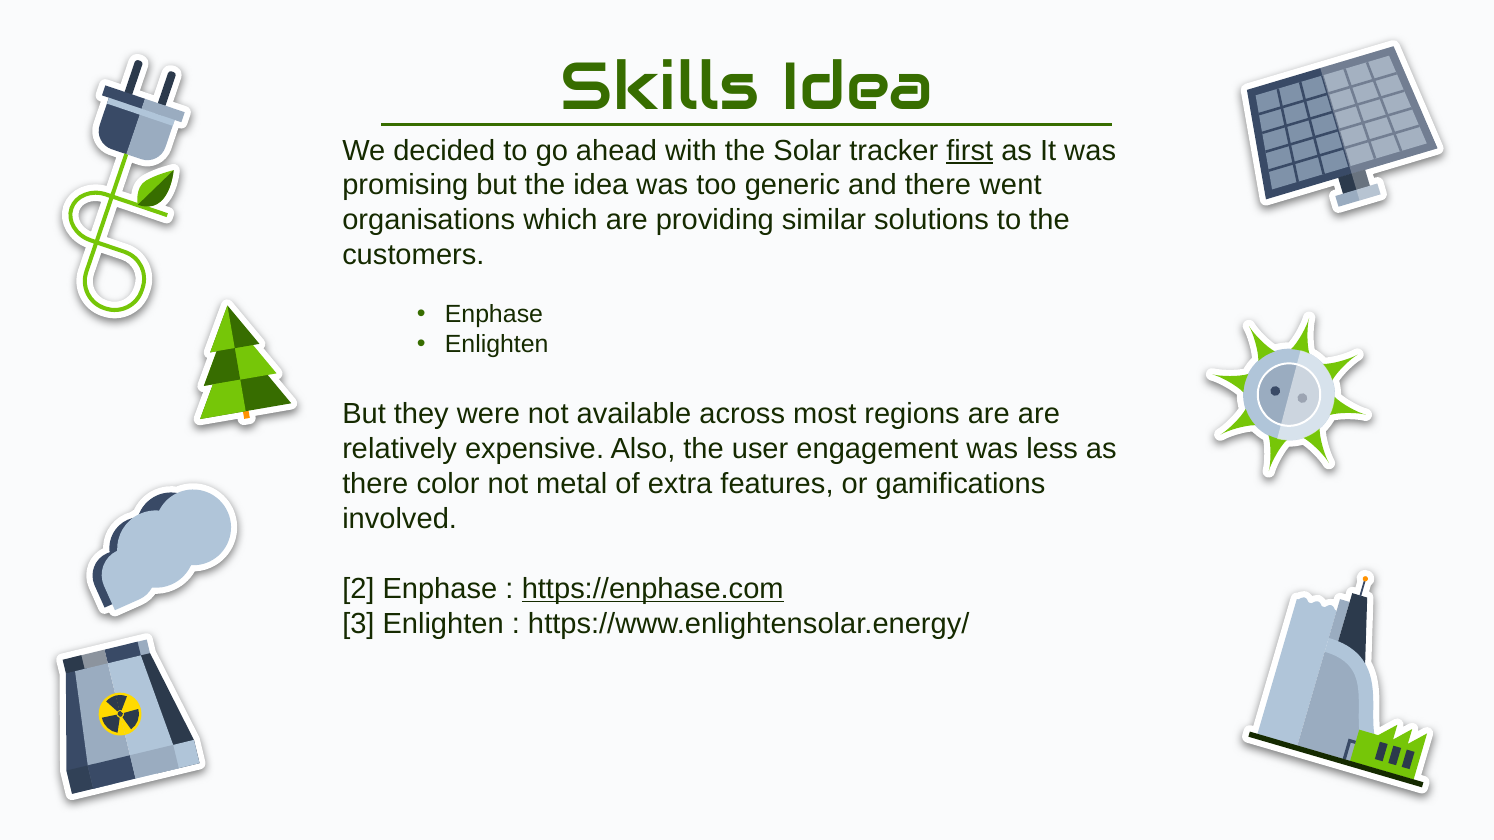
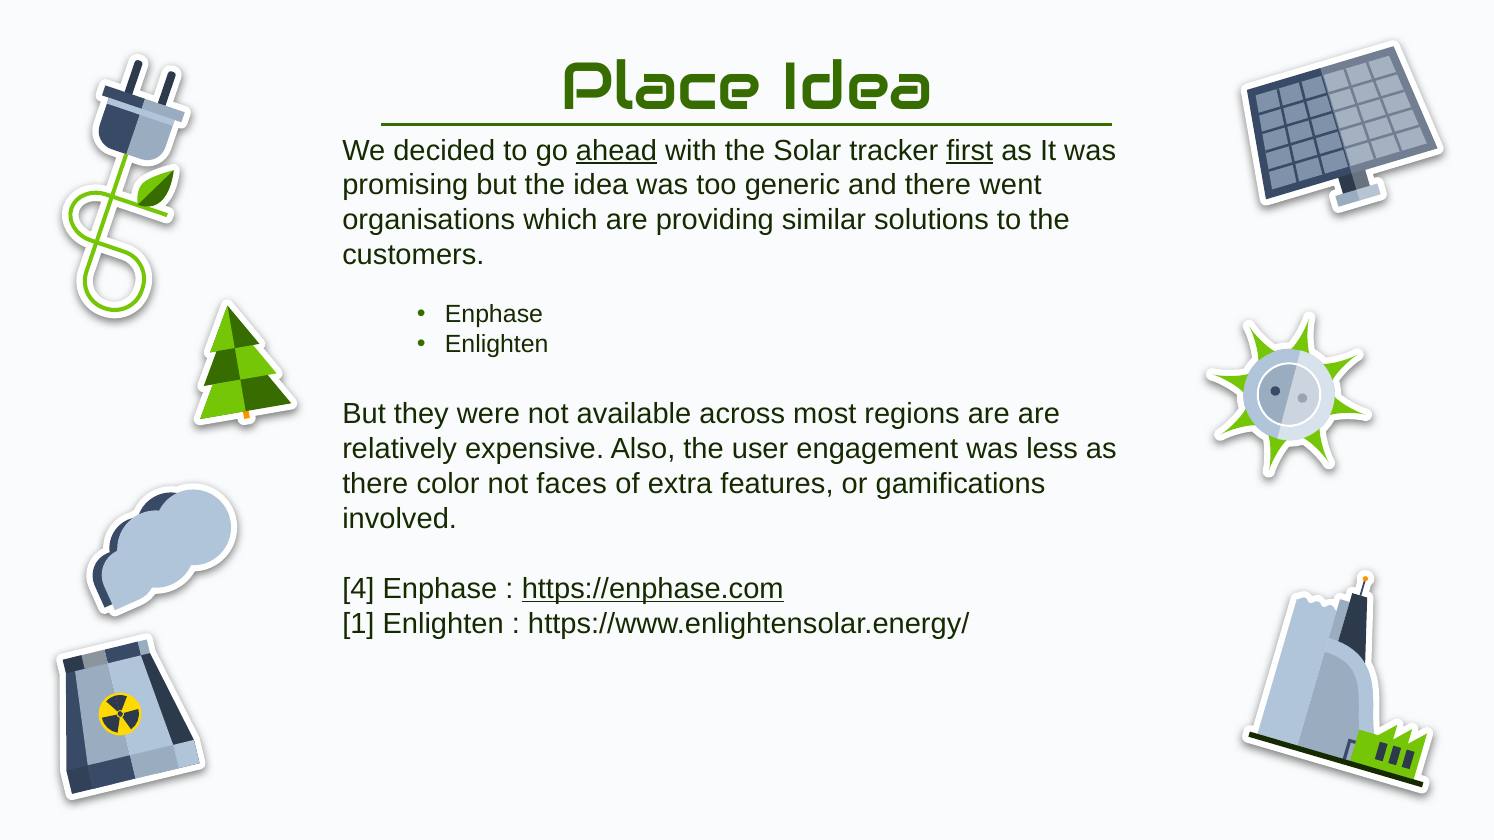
Skills: Skills -> Place
ahead underline: none -> present
metal: metal -> faces
2: 2 -> 4
3: 3 -> 1
